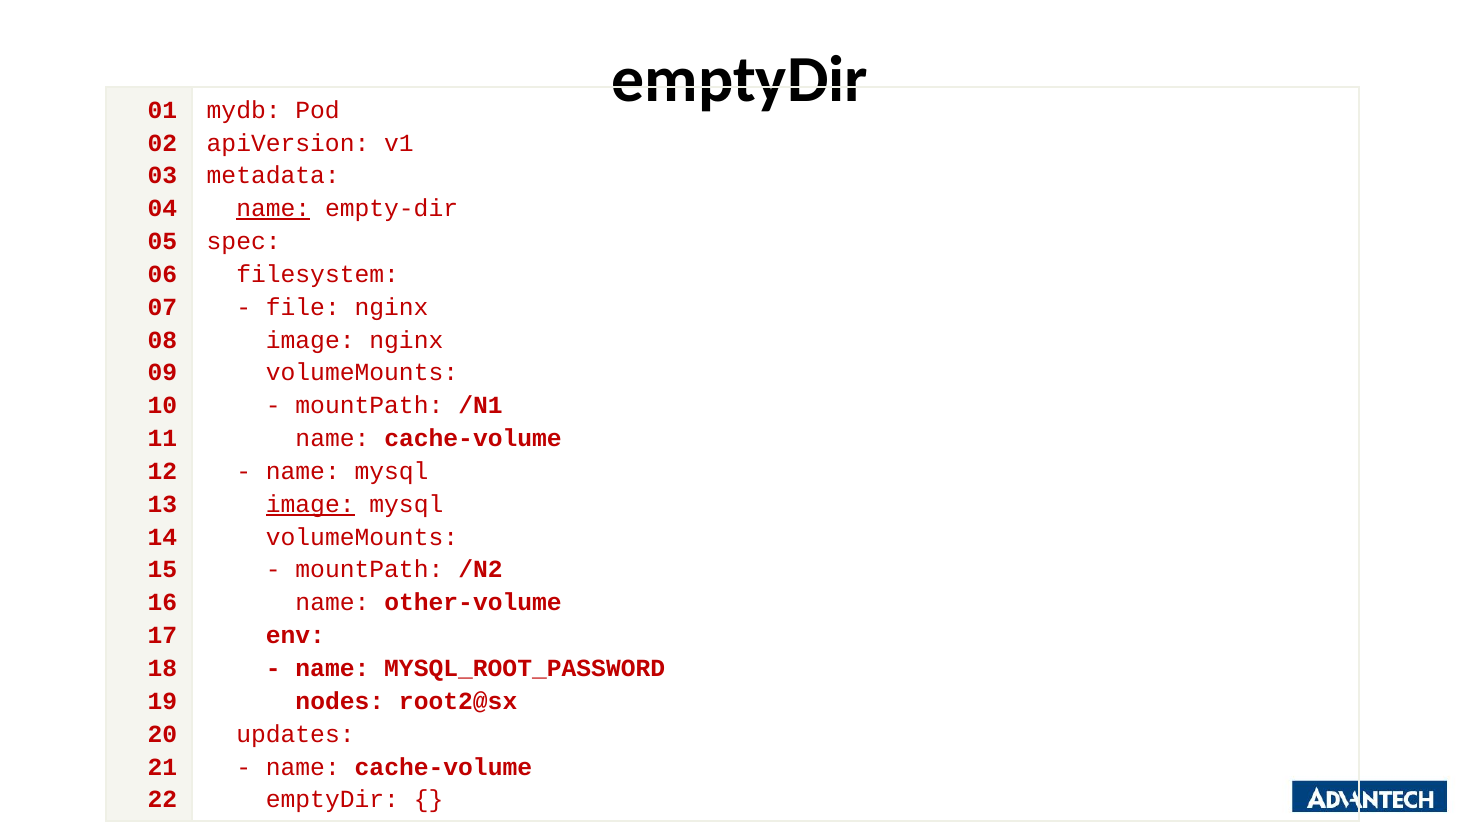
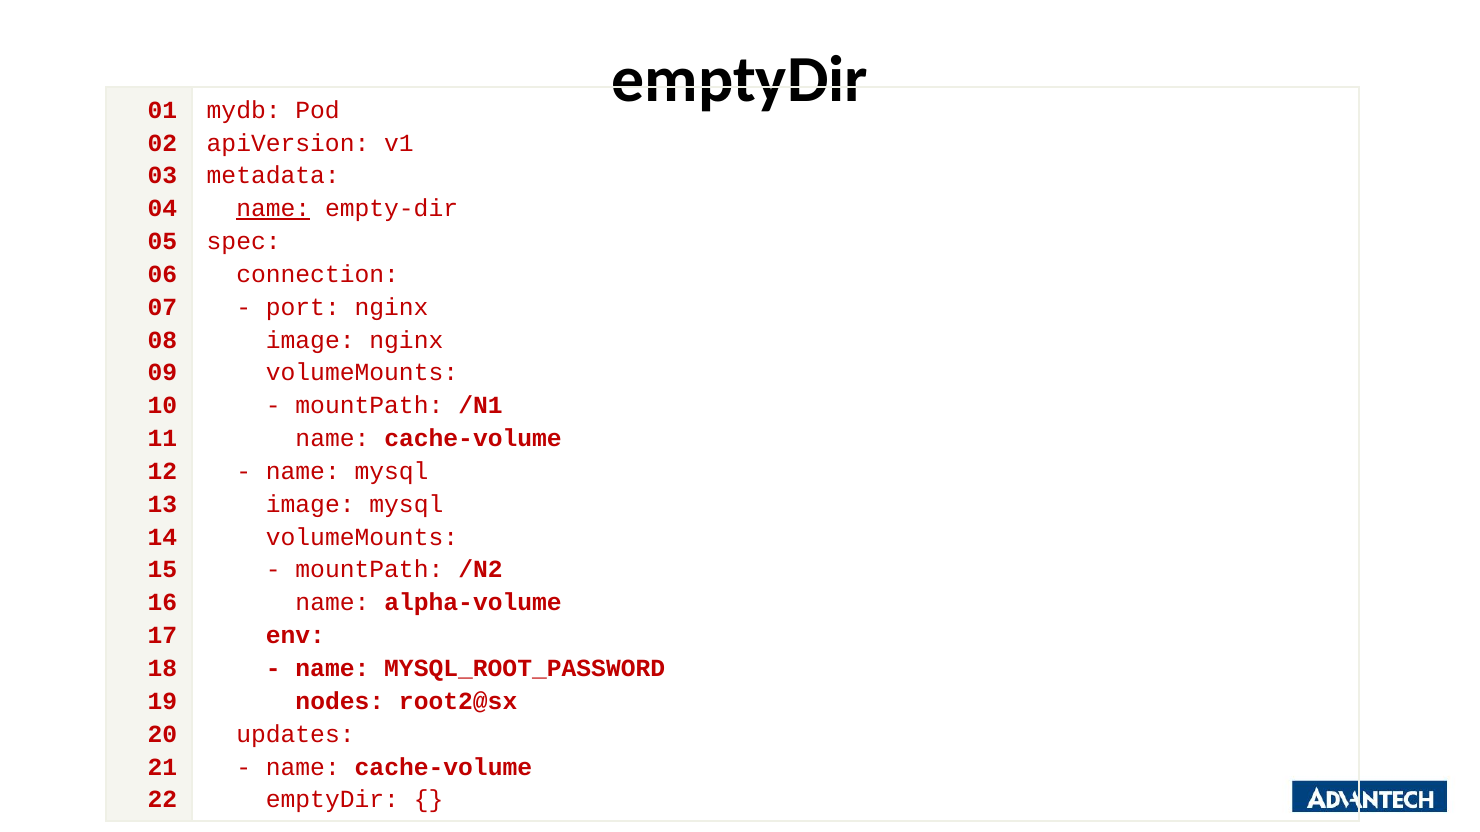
filesystem: filesystem -> connection
file: file -> port
image at (310, 505) underline: present -> none
other-volume: other-volume -> alpha-volume
